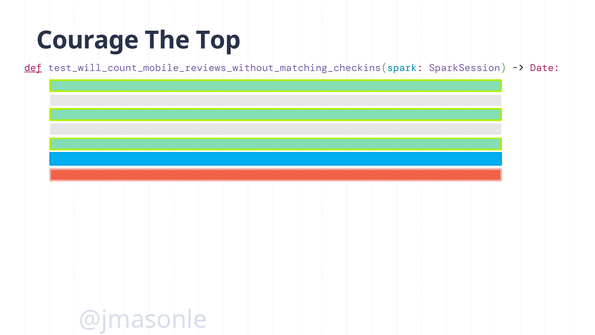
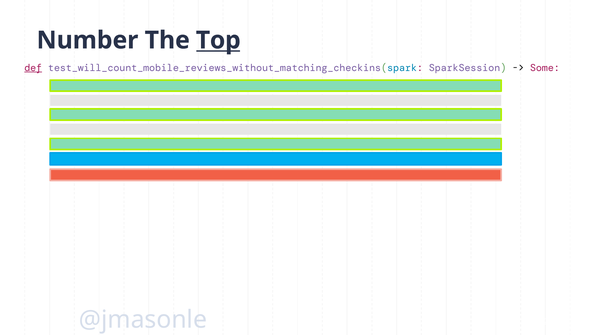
Courage: Courage -> Number
Top underline: none -> present
Date: Date -> Some
